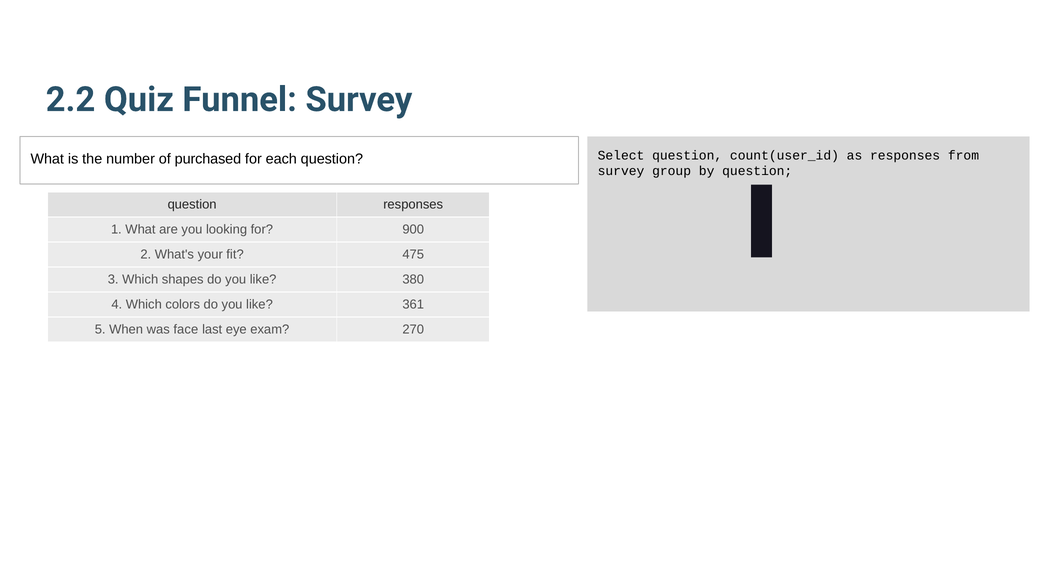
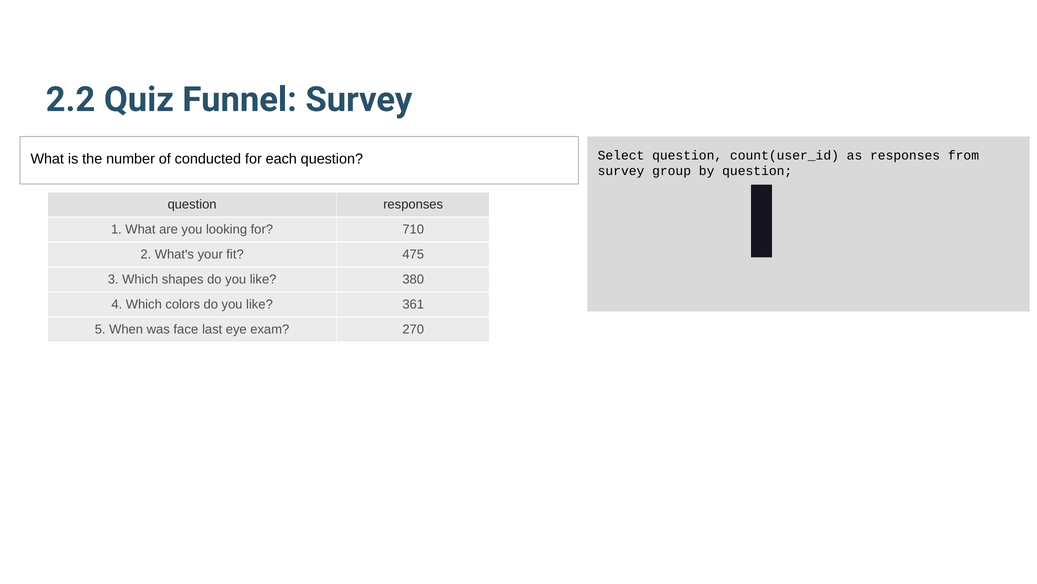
purchased: purchased -> conducted
900: 900 -> 710
